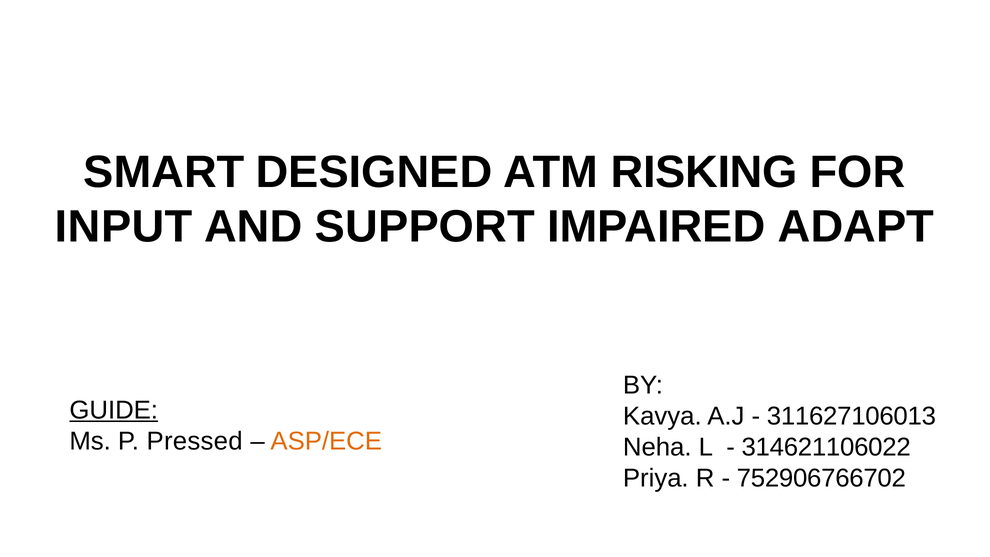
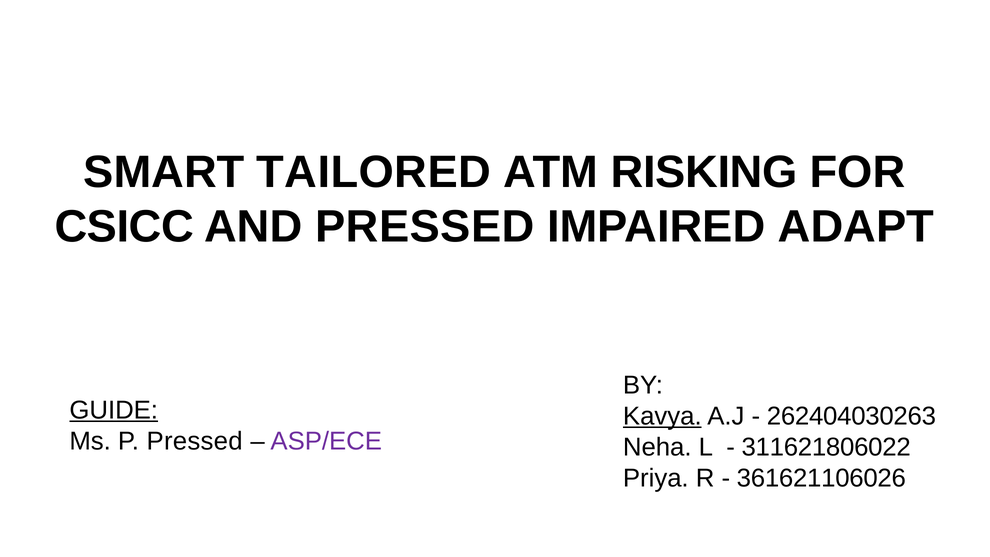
DESIGNED: DESIGNED -> TAILORED
INPUT: INPUT -> CSICC
AND SUPPORT: SUPPORT -> PRESSED
Kavya underline: none -> present
311627106013: 311627106013 -> 262404030263
ASP/ECE colour: orange -> purple
314621106022: 314621106022 -> 311621806022
752906766702: 752906766702 -> 361621106026
